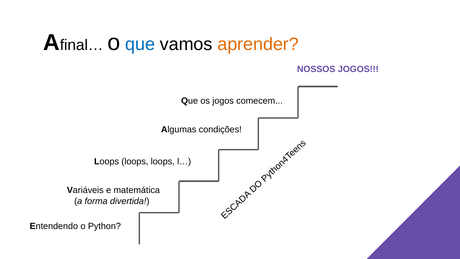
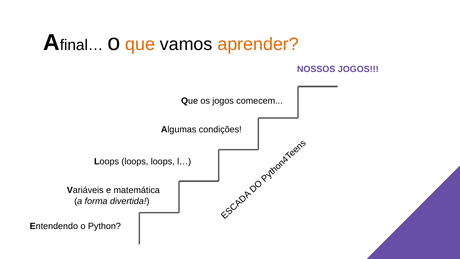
que at (140, 44) colour: blue -> orange
